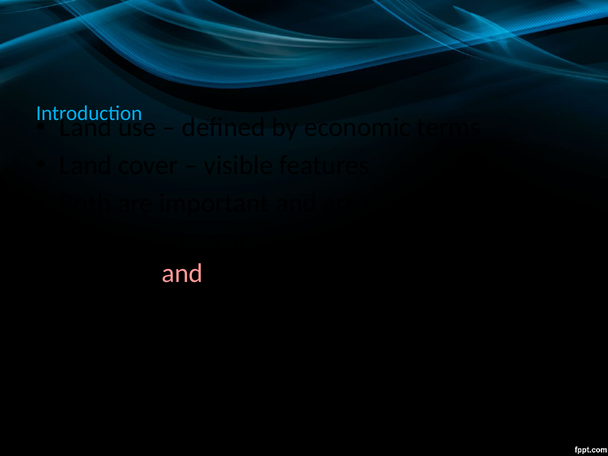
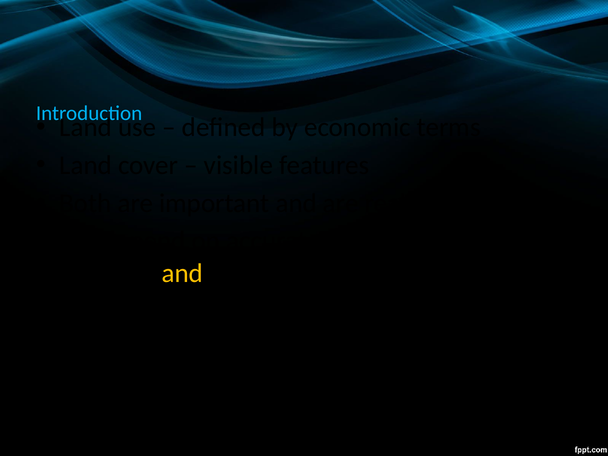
and at (182, 274) colour: pink -> yellow
